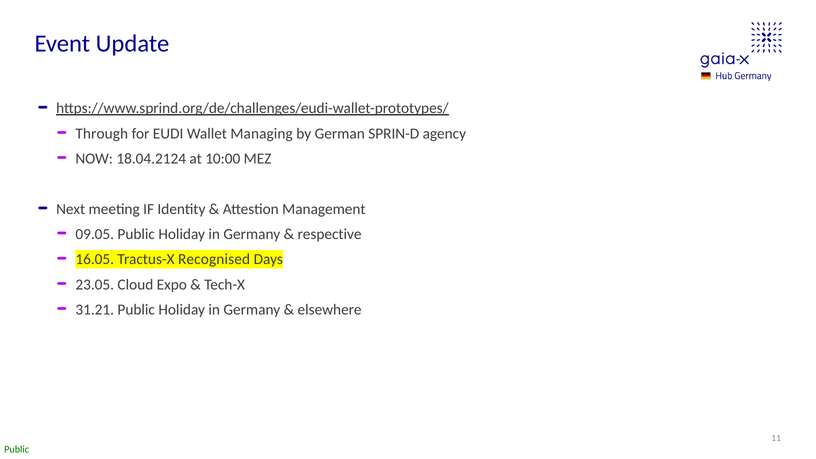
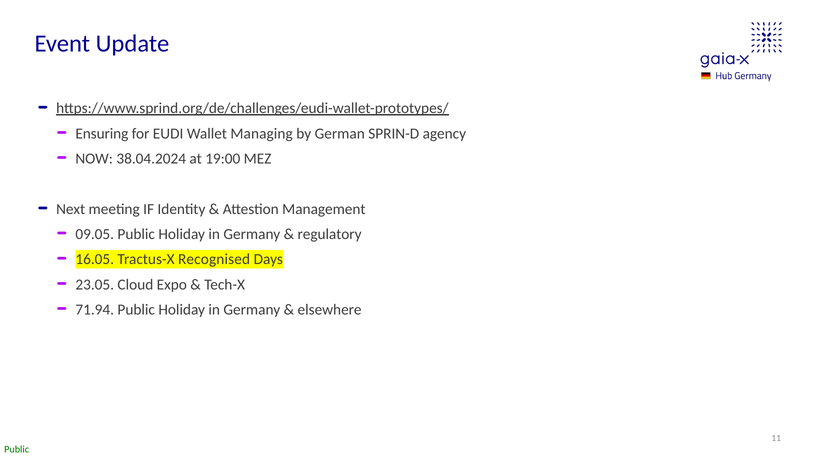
Through: Through -> Ensuring
18.04.2124: 18.04.2124 -> 38.04.2024
10:00: 10:00 -> 19:00
respective: respective -> regulatory
31.21: 31.21 -> 71.94
